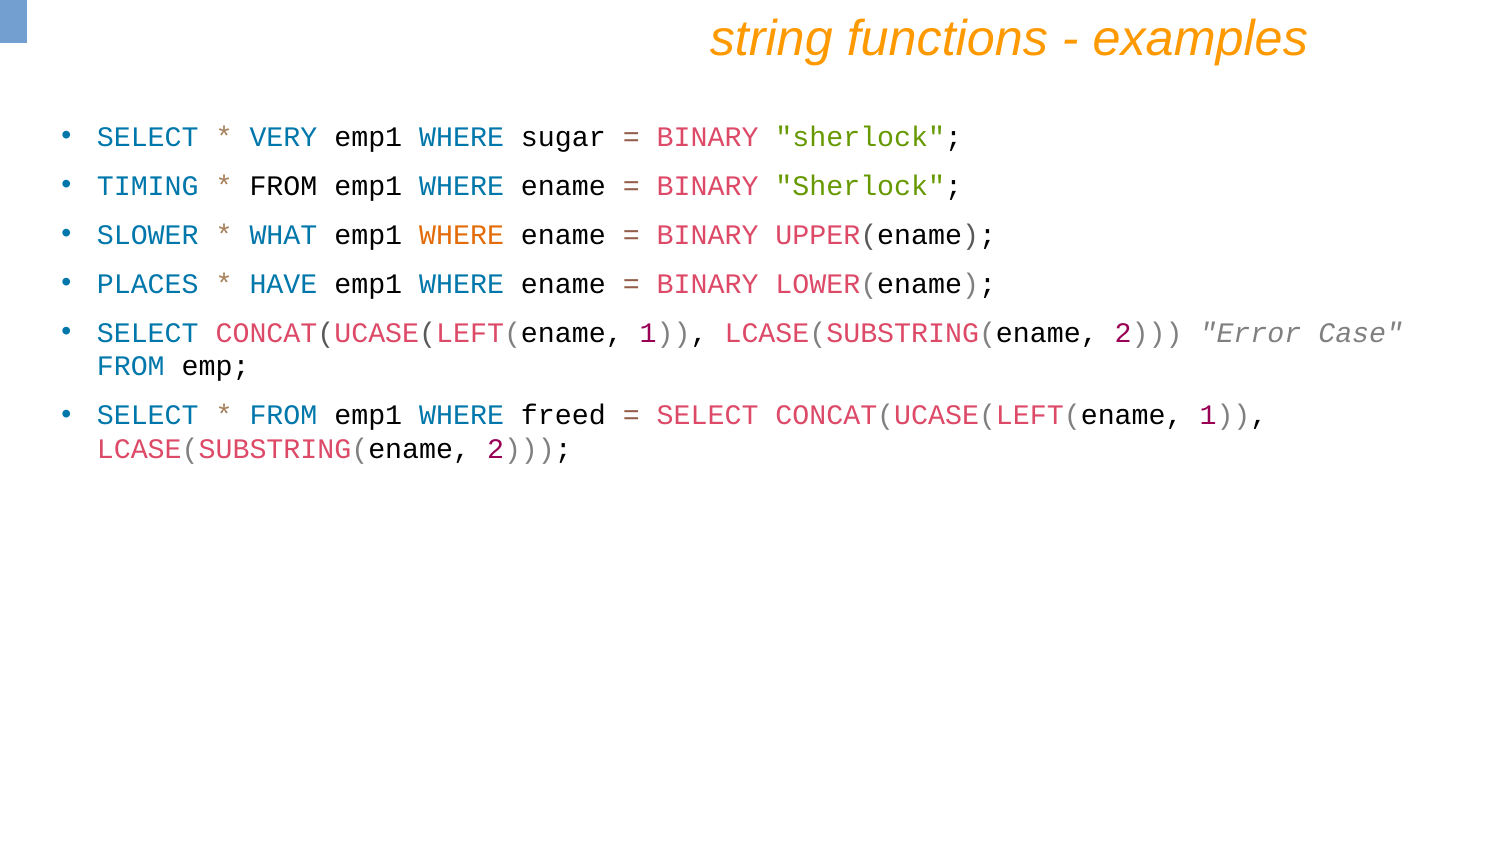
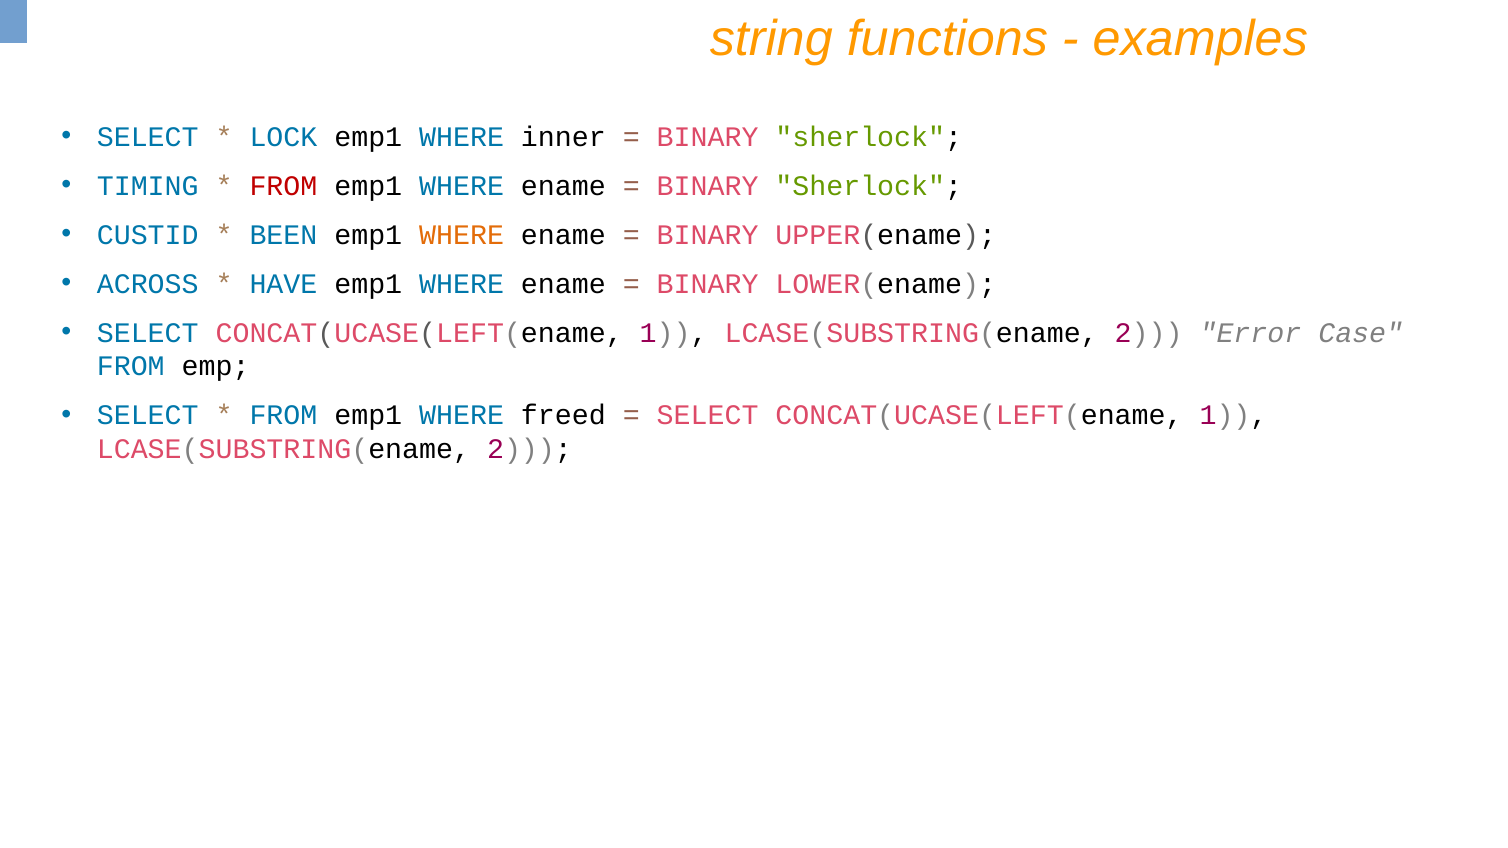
VERY: VERY -> LOCK
sugar: sugar -> inner
FROM at (283, 186) colour: black -> red
SLOWER: SLOWER -> CUSTID
WHAT: WHAT -> BEEN
PLACES: PLACES -> ACROSS
